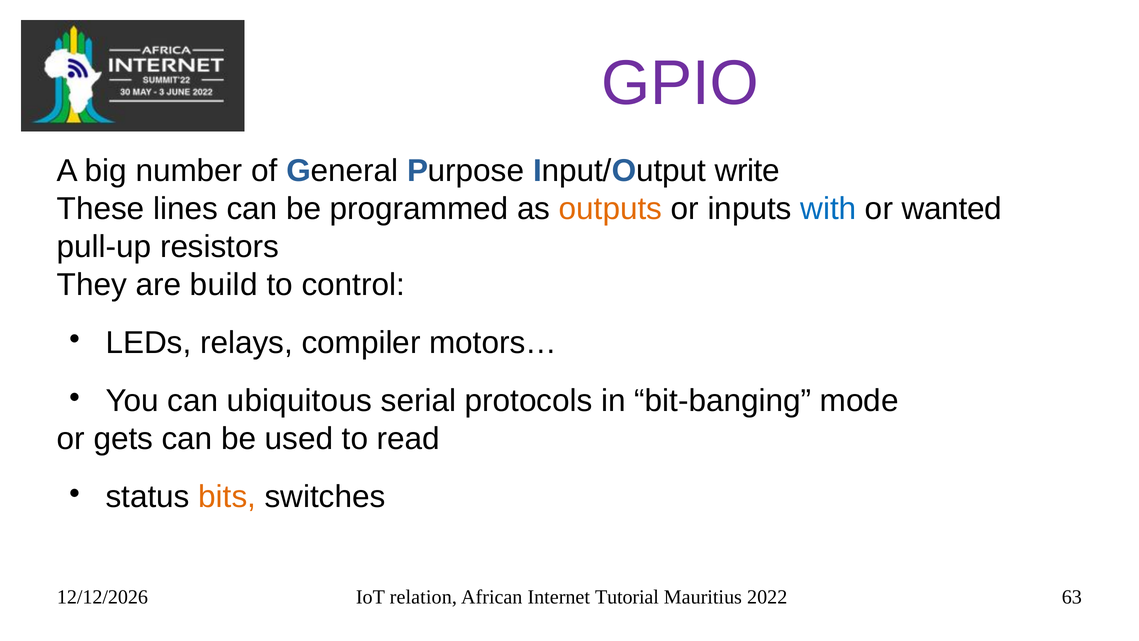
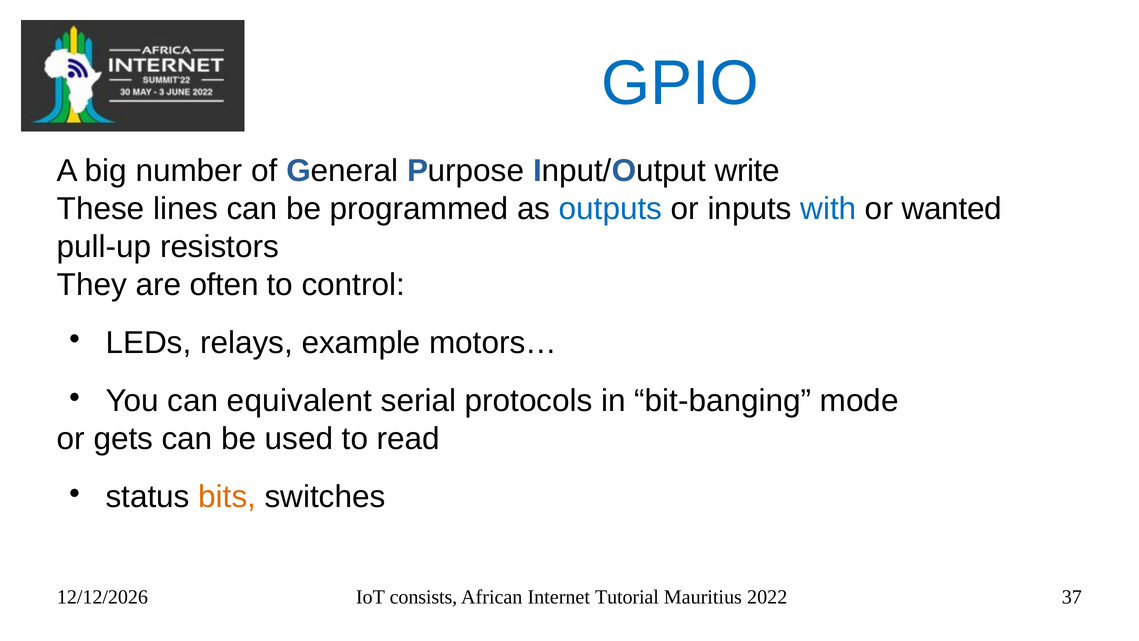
GPIO colour: purple -> blue
outputs colour: orange -> blue
build: build -> often
compiler: compiler -> example
ubiquitous: ubiquitous -> equivalent
relation: relation -> consists
63: 63 -> 37
